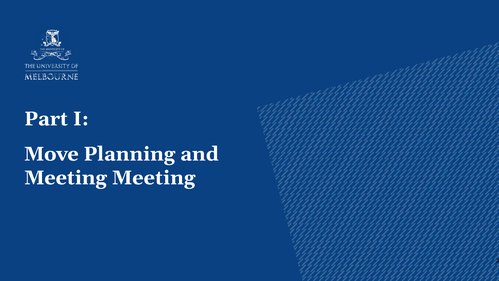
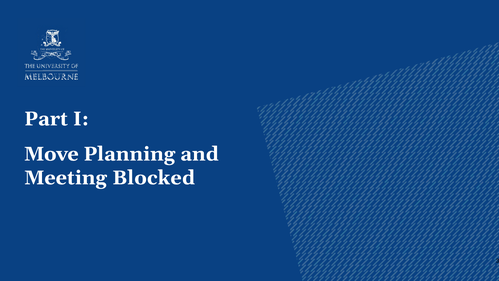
Meeting Meeting: Meeting -> Blocked
